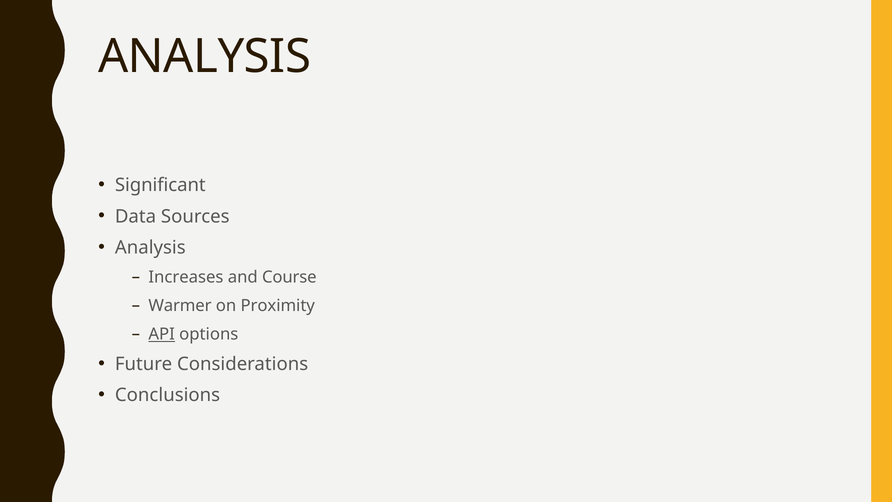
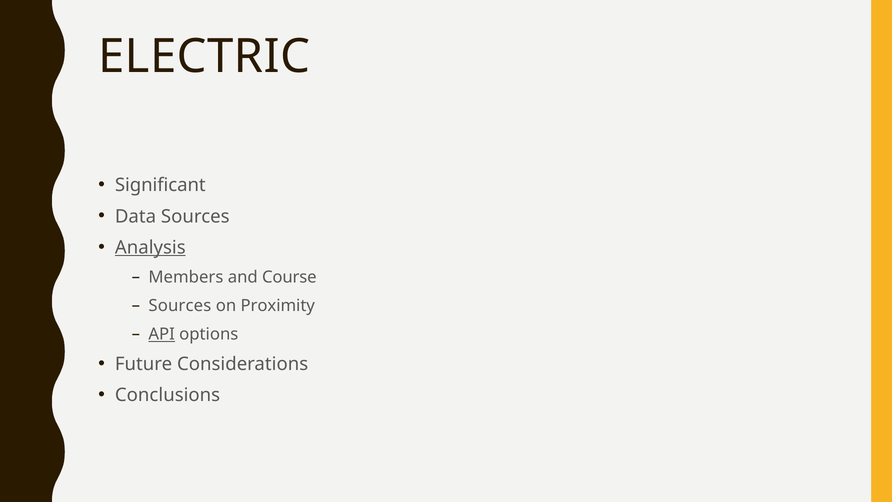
ANALYSIS at (205, 57): ANALYSIS -> ELECTRIC
Analysis at (150, 247) underline: none -> present
Increases: Increases -> Members
Warmer at (180, 305): Warmer -> Sources
